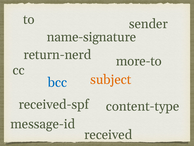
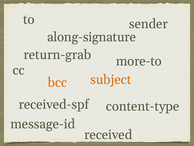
name-signature: name-signature -> along-signature
return-nerd: return-nerd -> return-grab
bcc colour: blue -> orange
